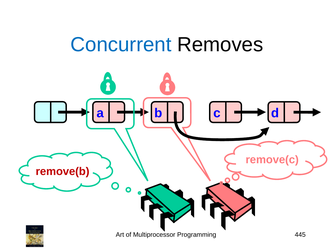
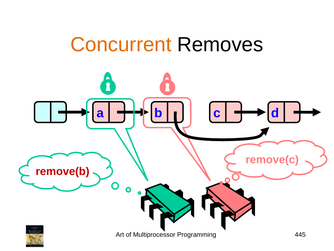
Concurrent colour: blue -> orange
